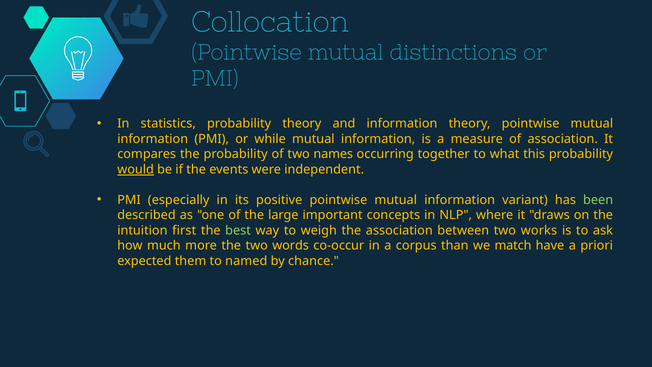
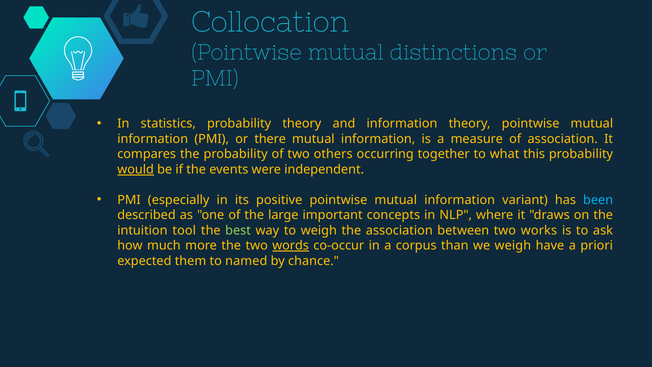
while: while -> there
names: names -> others
been colour: light green -> light blue
first: first -> tool
words underline: none -> present
we match: match -> weigh
